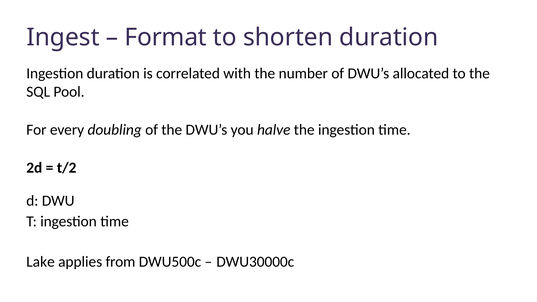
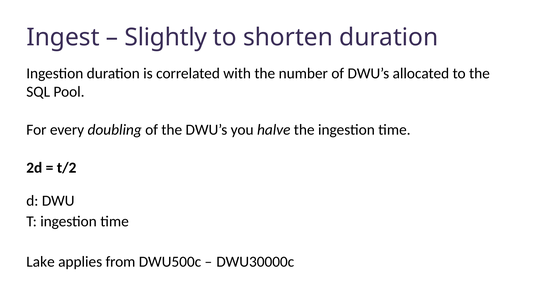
Format: Format -> Slightly
